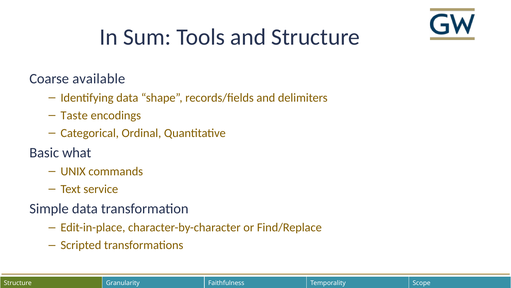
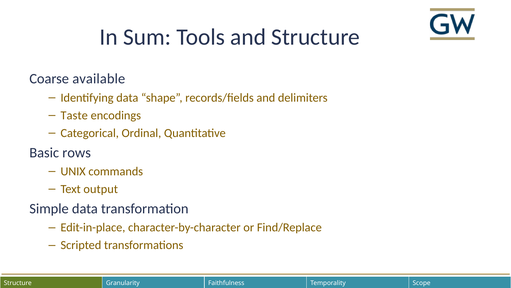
what: what -> rows
service: service -> output
